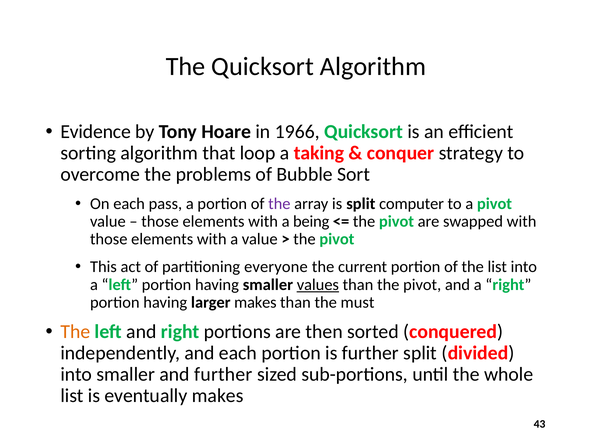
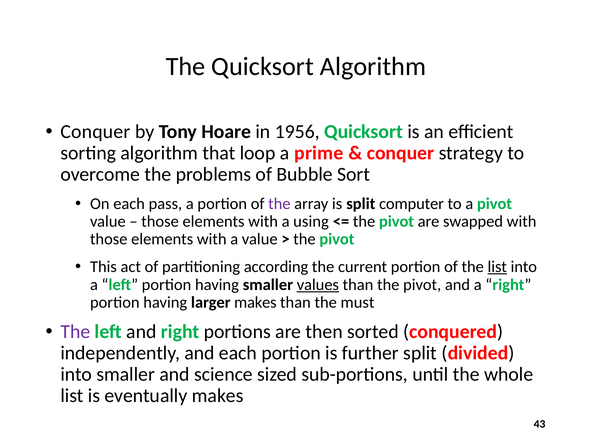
Evidence at (96, 132): Evidence -> Conquer
1966: 1966 -> 1956
taking: taking -> prime
being: being -> using
everyone: everyone -> according
list at (497, 267) underline: none -> present
The at (75, 332) colour: orange -> purple
and further: further -> science
